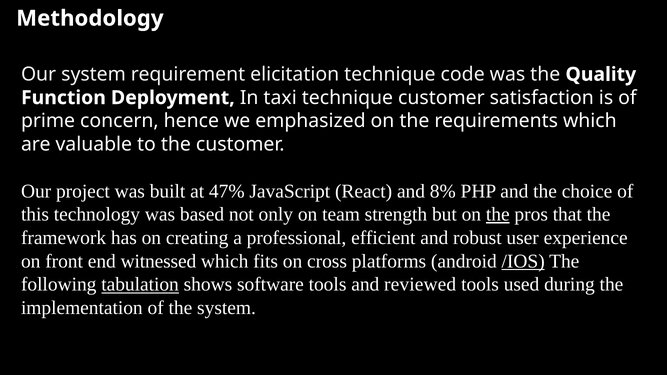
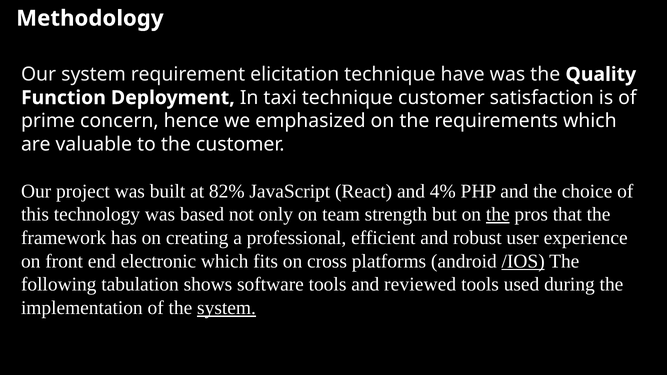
code: code -> have
47%: 47% -> 82%
8%: 8% -> 4%
witnessed: witnessed -> electronic
tabulation underline: present -> none
system at (227, 308) underline: none -> present
